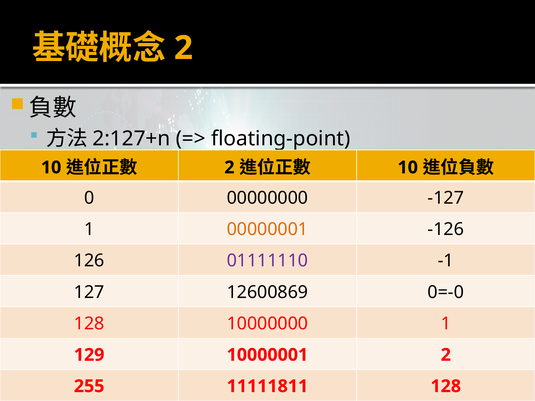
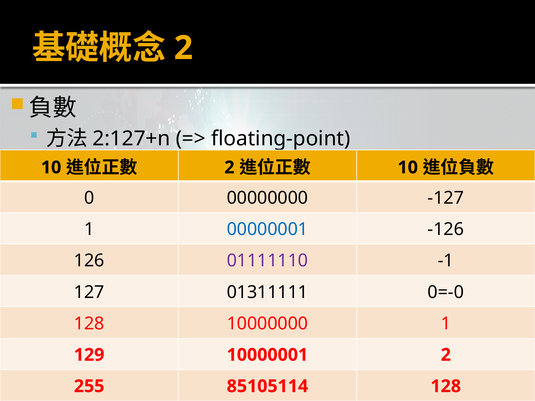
00000001 colour: orange -> blue
12600869: 12600869 -> 01311111
11111811: 11111811 -> 85105114
